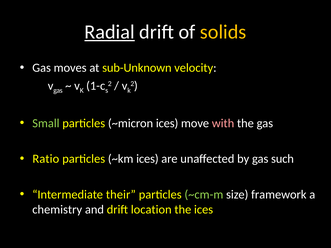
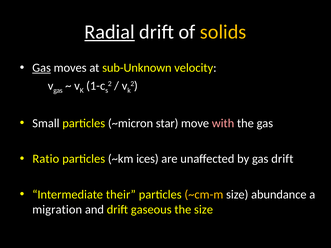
Gas at (42, 68) underline: none -> present
Small colour: light green -> white
~micron ices: ices -> star
gas such: such -> drift
~cm-m colour: light green -> yellow
framework: framework -> abundance
chemistry: chemistry -> migration
location: location -> gaseous
the ices: ices -> size
